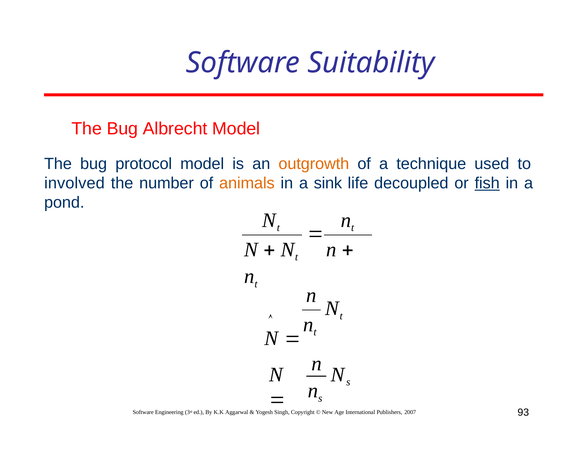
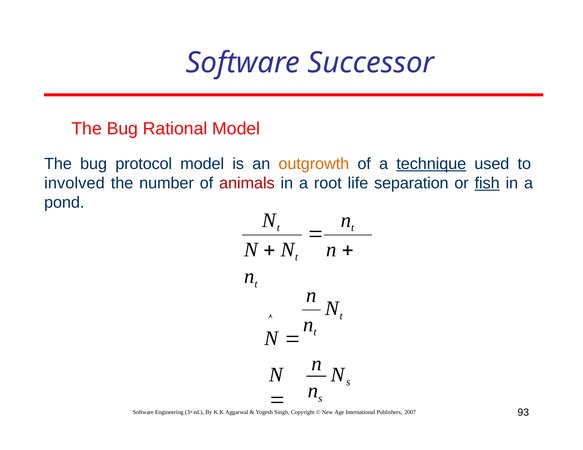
Suitability: Suitability -> Successor
Albrecht: Albrecht -> Rational
technique underline: none -> present
animals colour: orange -> red
sink: sink -> root
decoupled: decoupled -> separation
